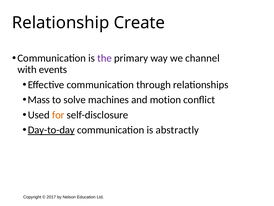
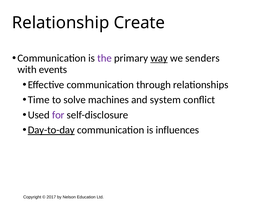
way underline: none -> present
channel: channel -> senders
Mass: Mass -> Time
motion: motion -> system
for colour: orange -> purple
abstractly: abstractly -> influences
